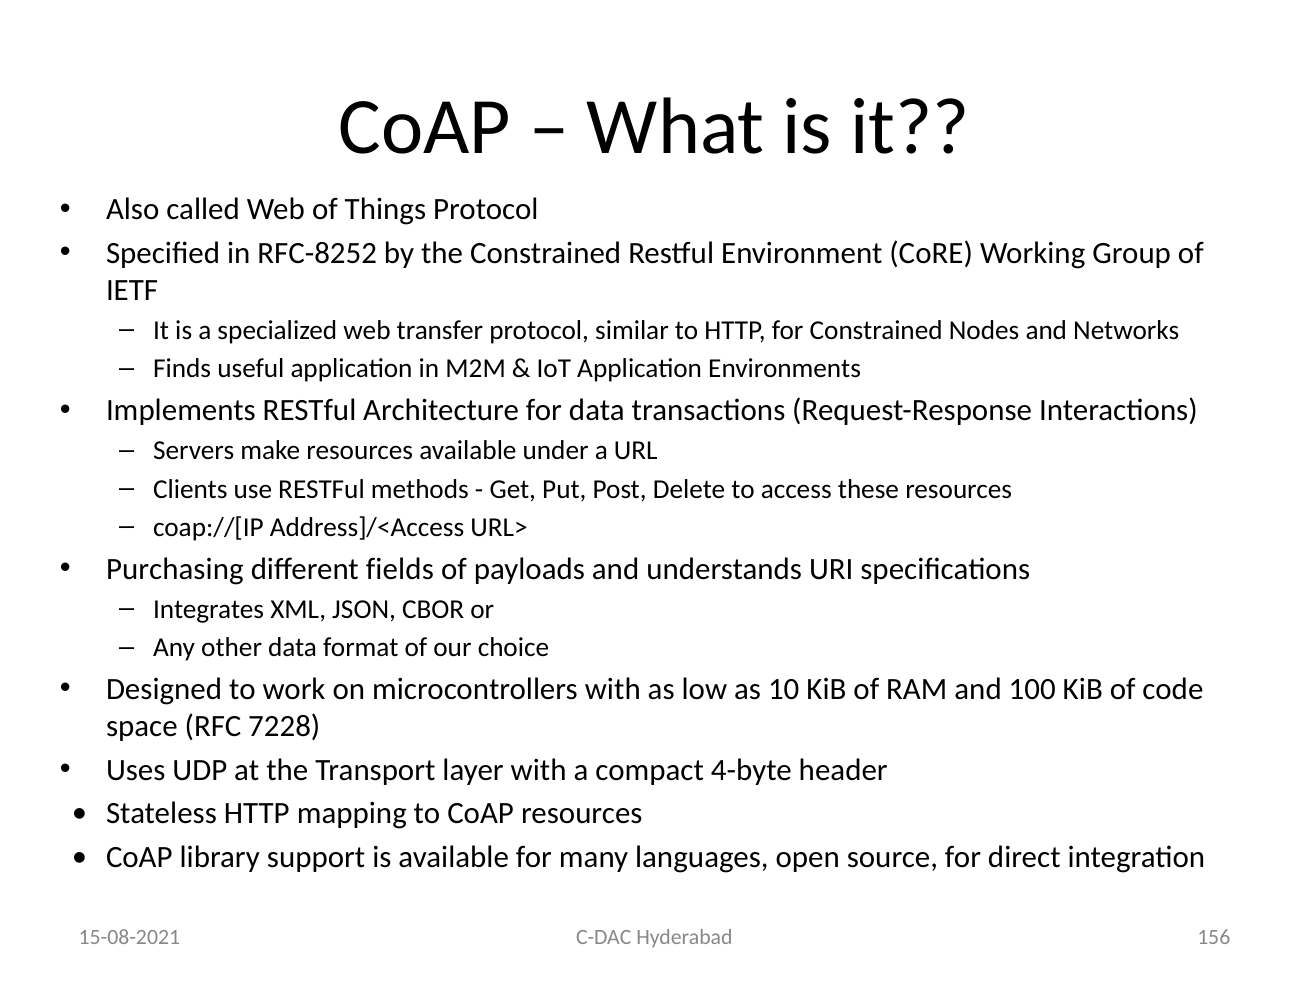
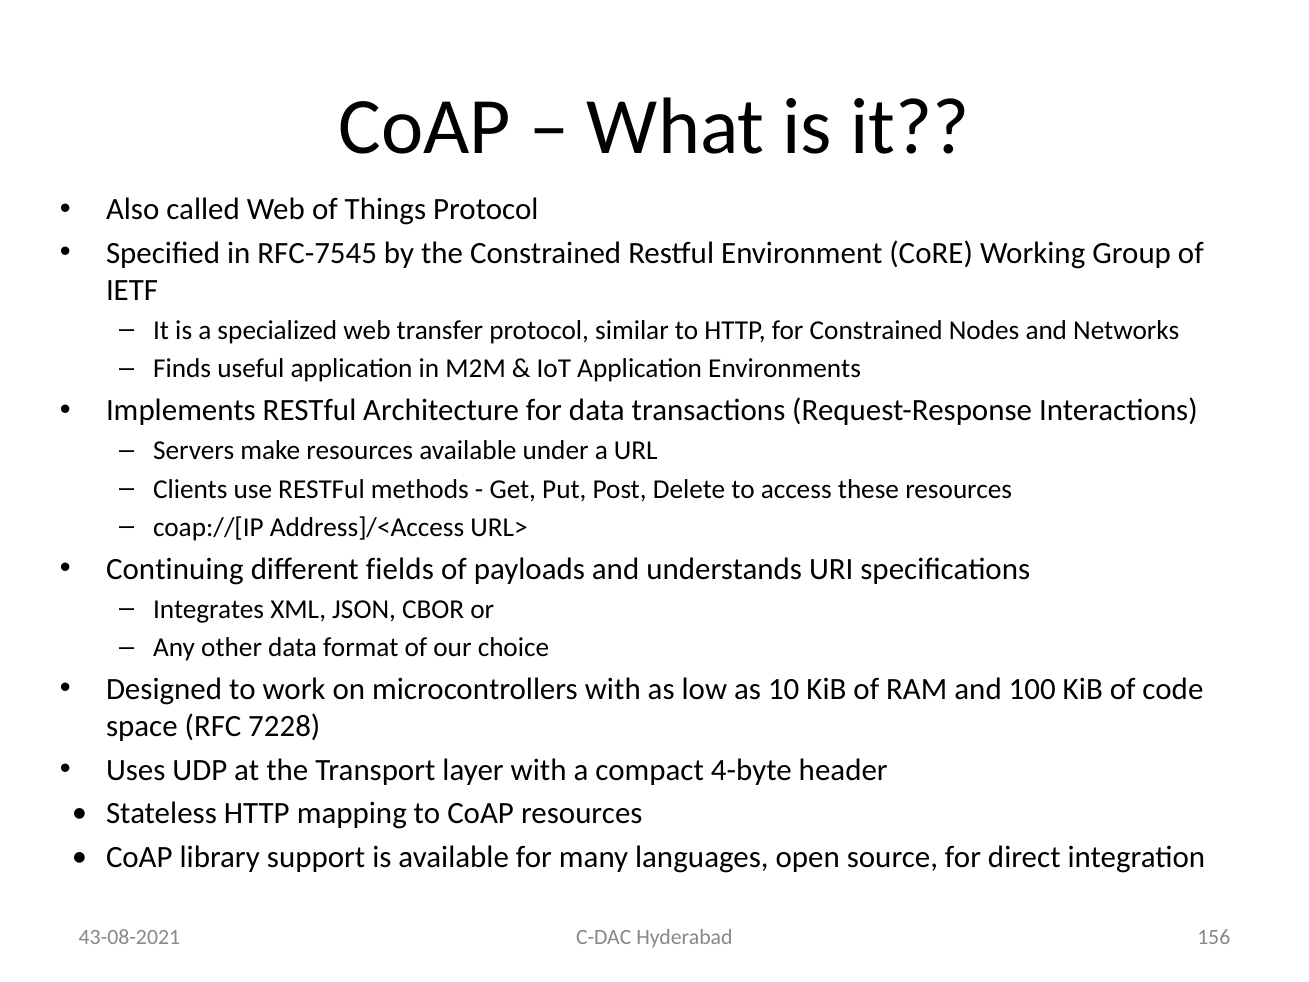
RFC-8252: RFC-8252 -> RFC-7545
Purchasing: Purchasing -> Continuing
15-08-2021: 15-08-2021 -> 43-08-2021
